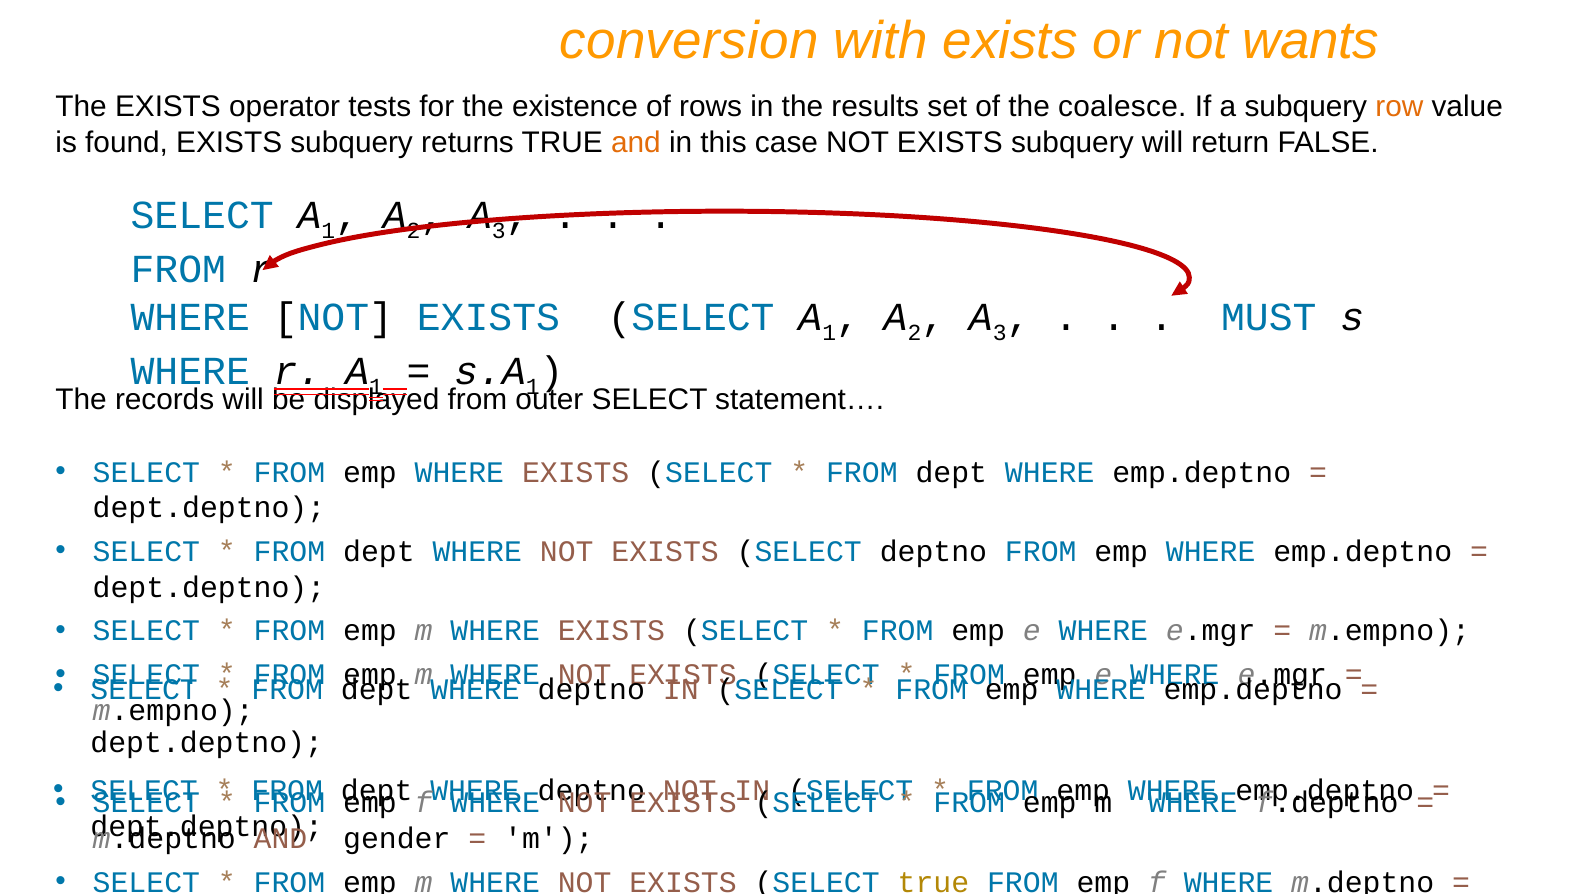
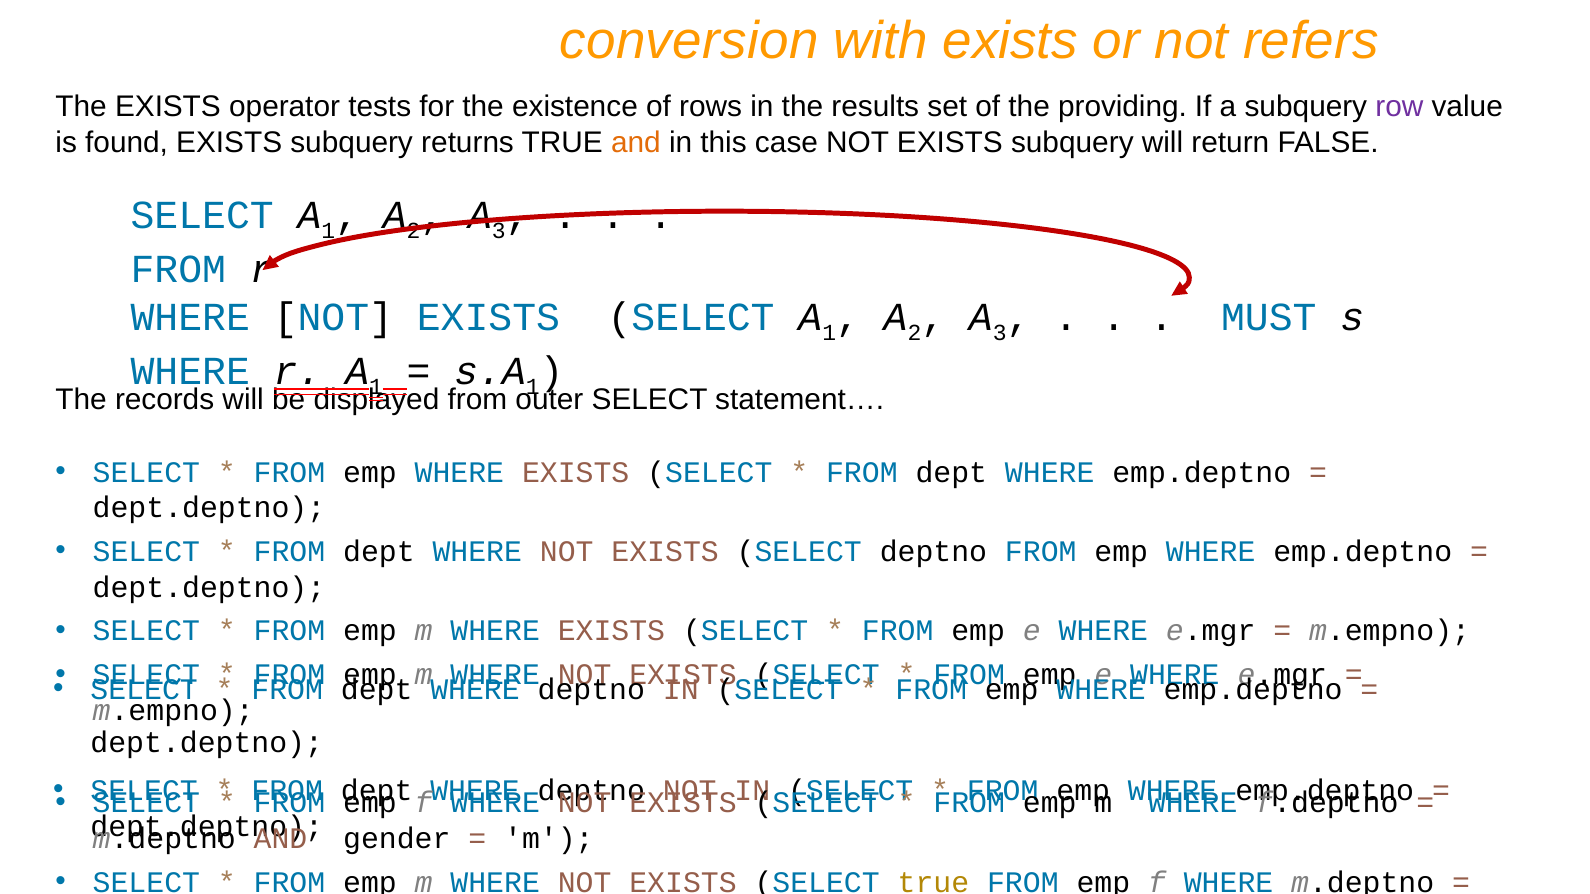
wants: wants -> refers
coalesce: coalesce -> providing
row colour: orange -> purple
